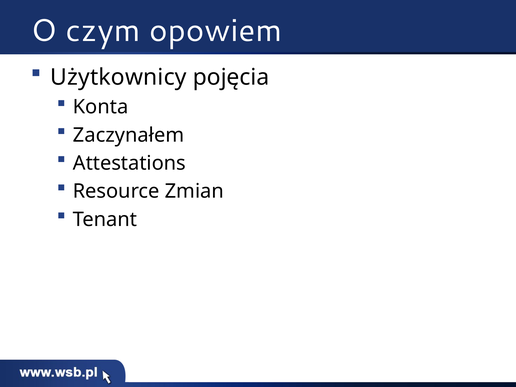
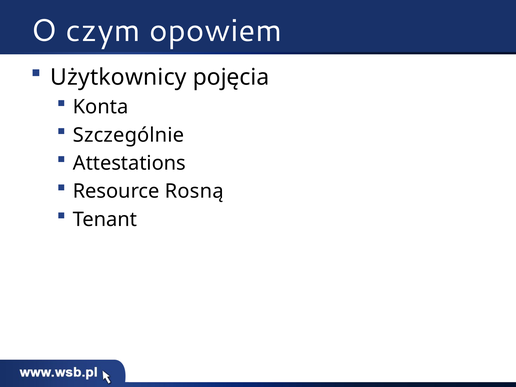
Zaczynałem: Zaczynałem -> Szczególnie
Zmian: Zmian -> Rosną
